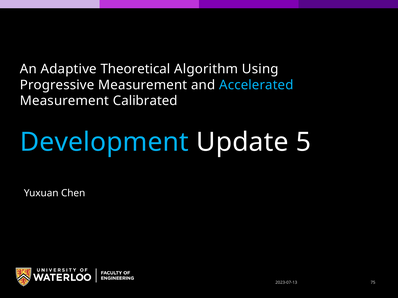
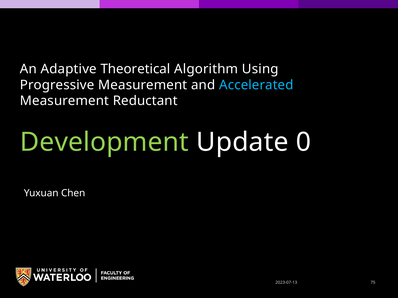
Calibrated: Calibrated -> Reductant
Development colour: light blue -> light green
5: 5 -> 0
